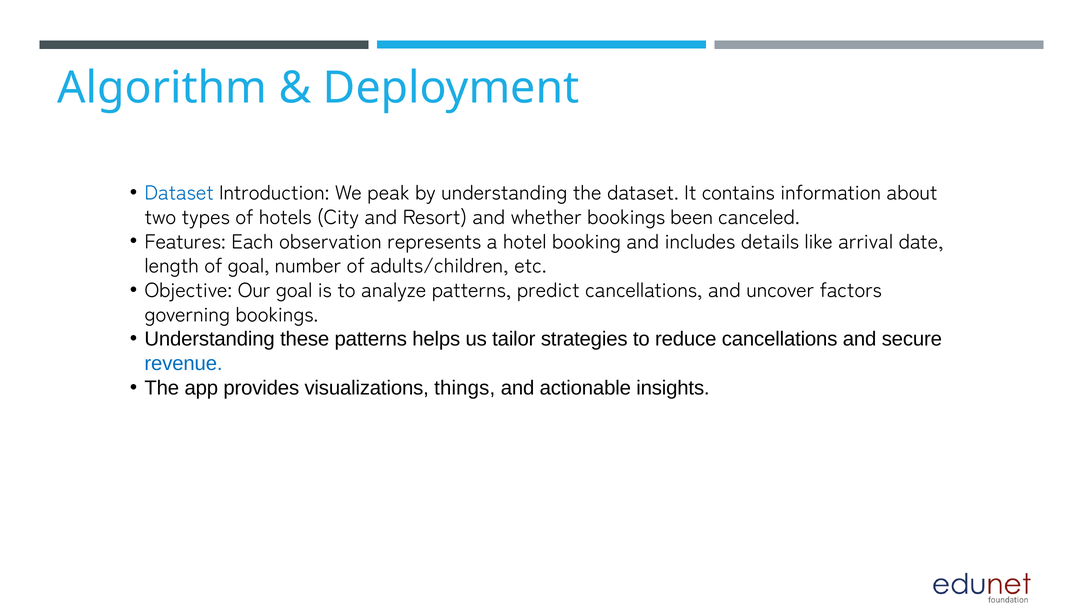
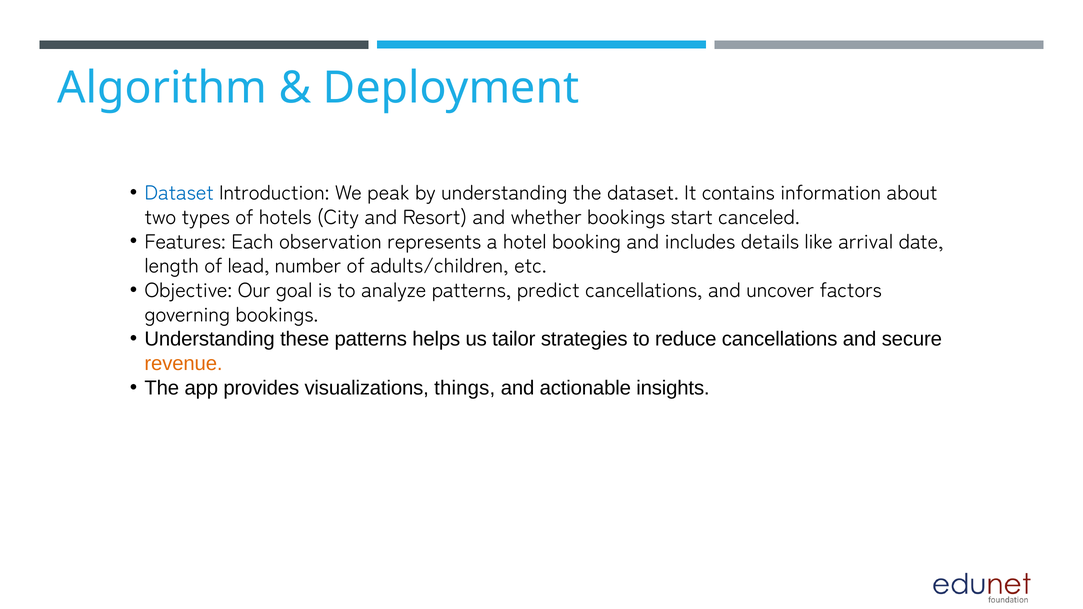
been: been -> start
of goal: goal -> lead
revenue colour: blue -> orange
